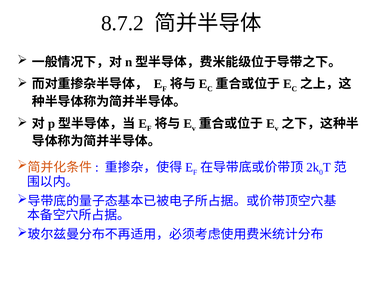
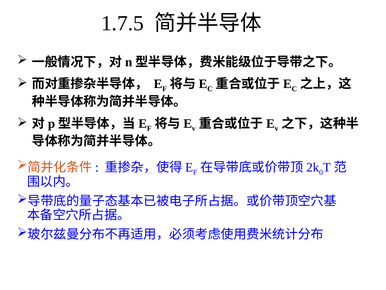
8.7.2: 8.7.2 -> 1.7.5
